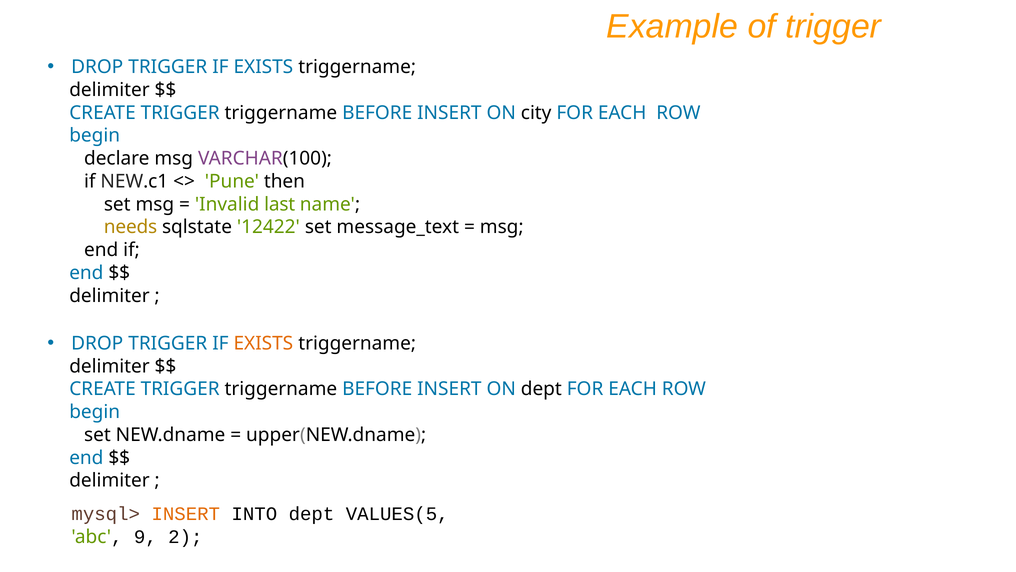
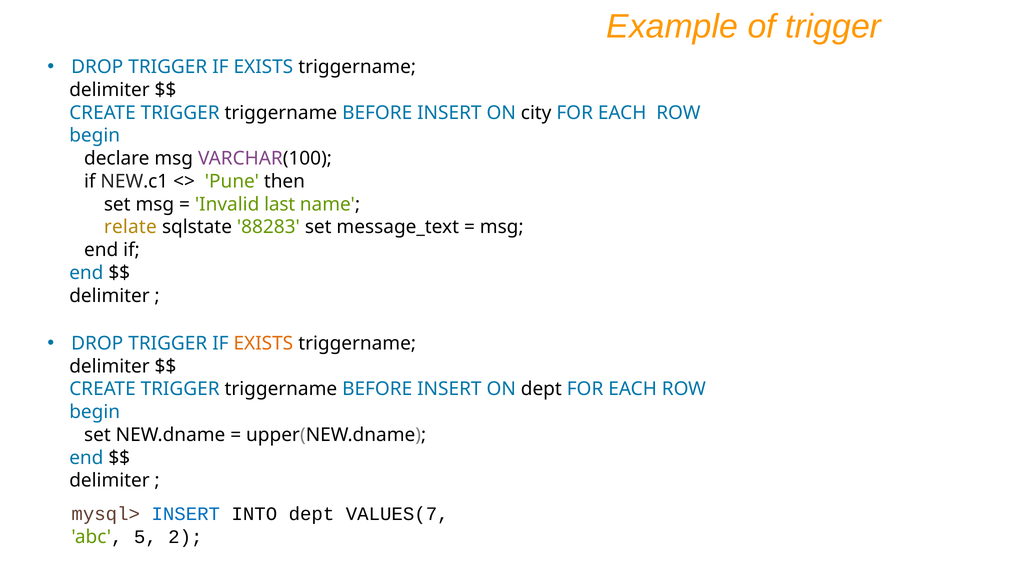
needs: needs -> relate
12422: 12422 -> 88283
INSERT at (186, 514) colour: orange -> blue
VALUES(5: VALUES(5 -> VALUES(7
9: 9 -> 5
